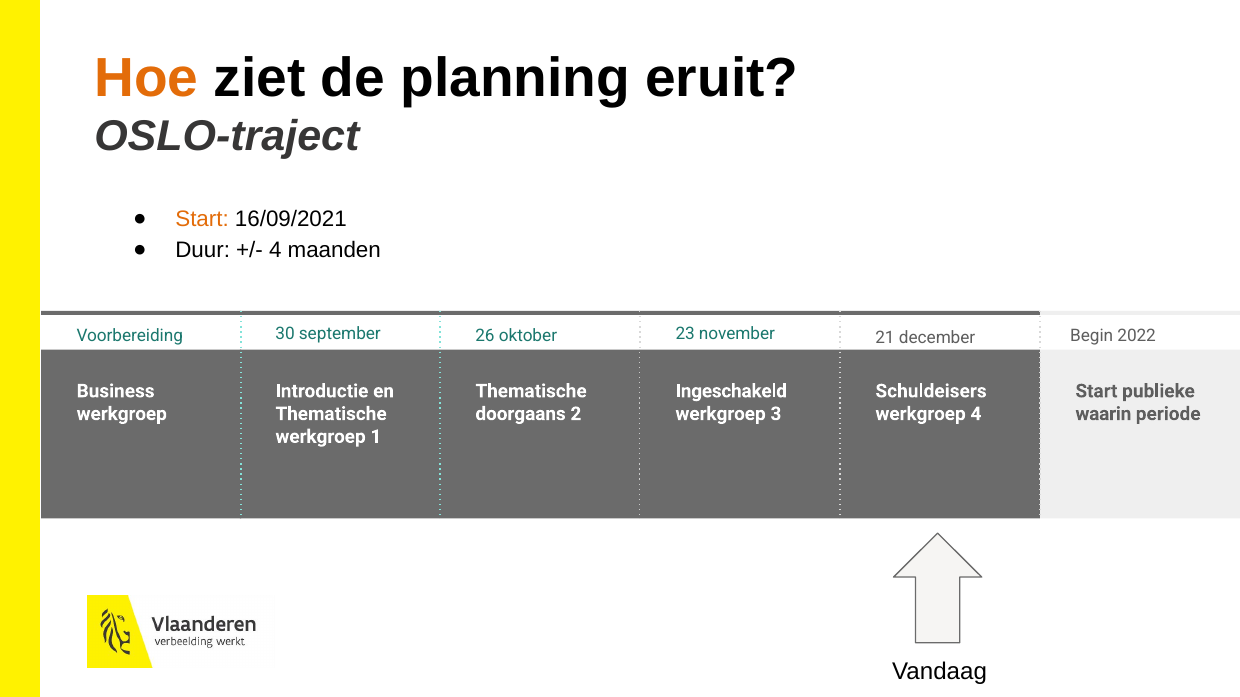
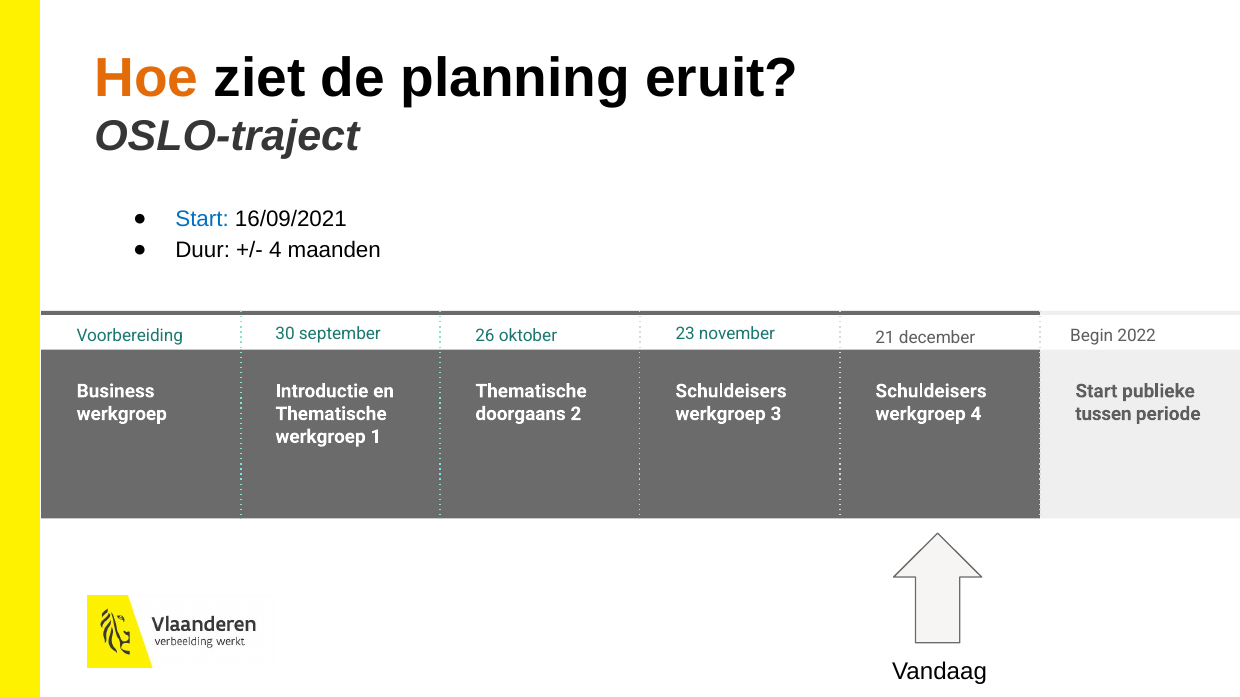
Start at (202, 219) colour: orange -> blue
Ingeschakeld at (731, 391): Ingeschakeld -> Schuldeisers
waarin: waarin -> tussen
